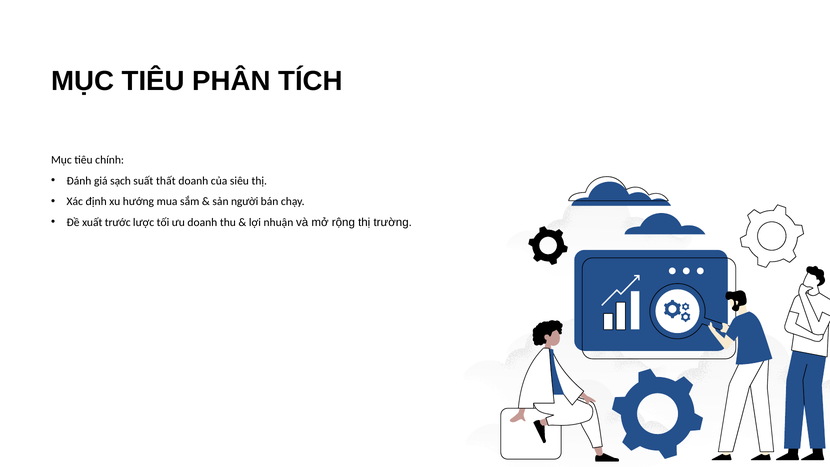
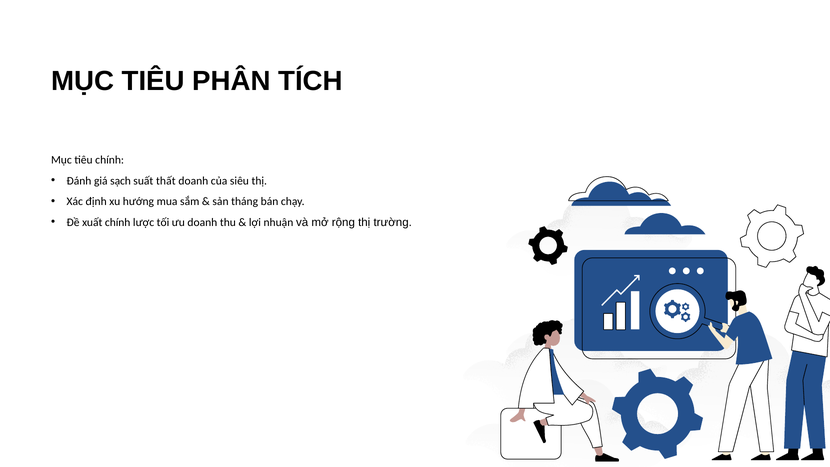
người: người -> tháng
xuất trước: trước -> chính
